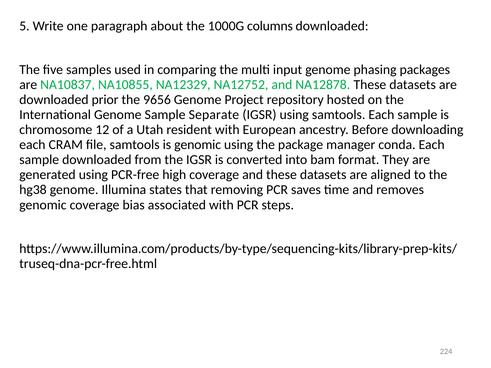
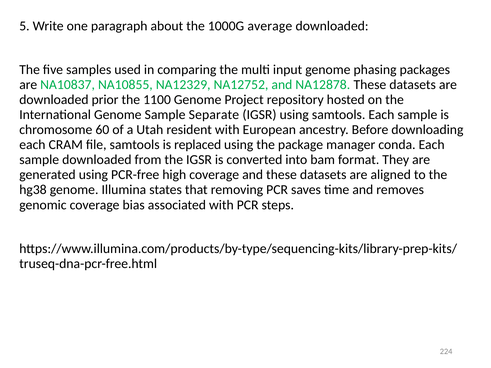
columns: columns -> average
9656: 9656 -> 1100
12: 12 -> 60
is genomic: genomic -> replaced
